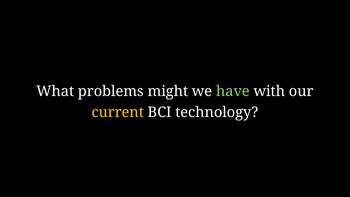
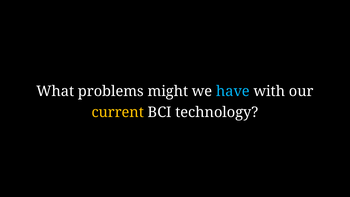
have colour: light green -> light blue
